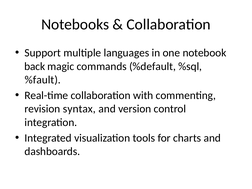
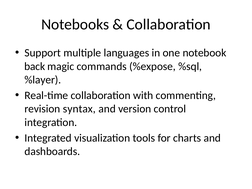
%default: %default -> %expose
%fault: %fault -> %layer
